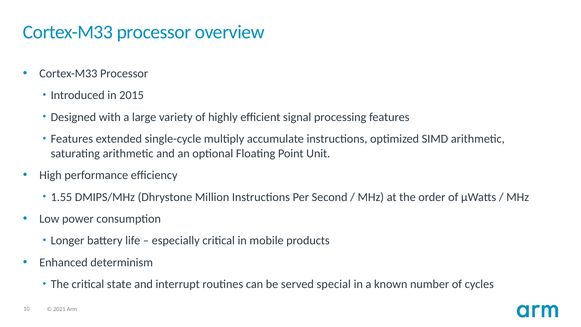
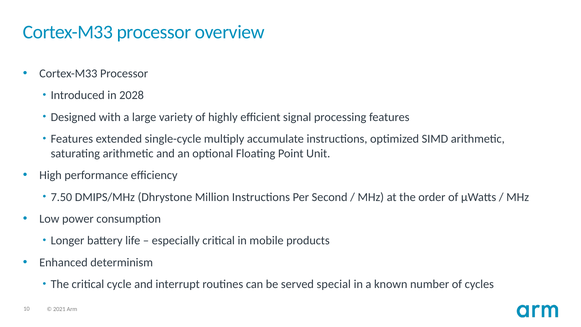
2015: 2015 -> 2028
1.55: 1.55 -> 7.50
state: state -> cycle
